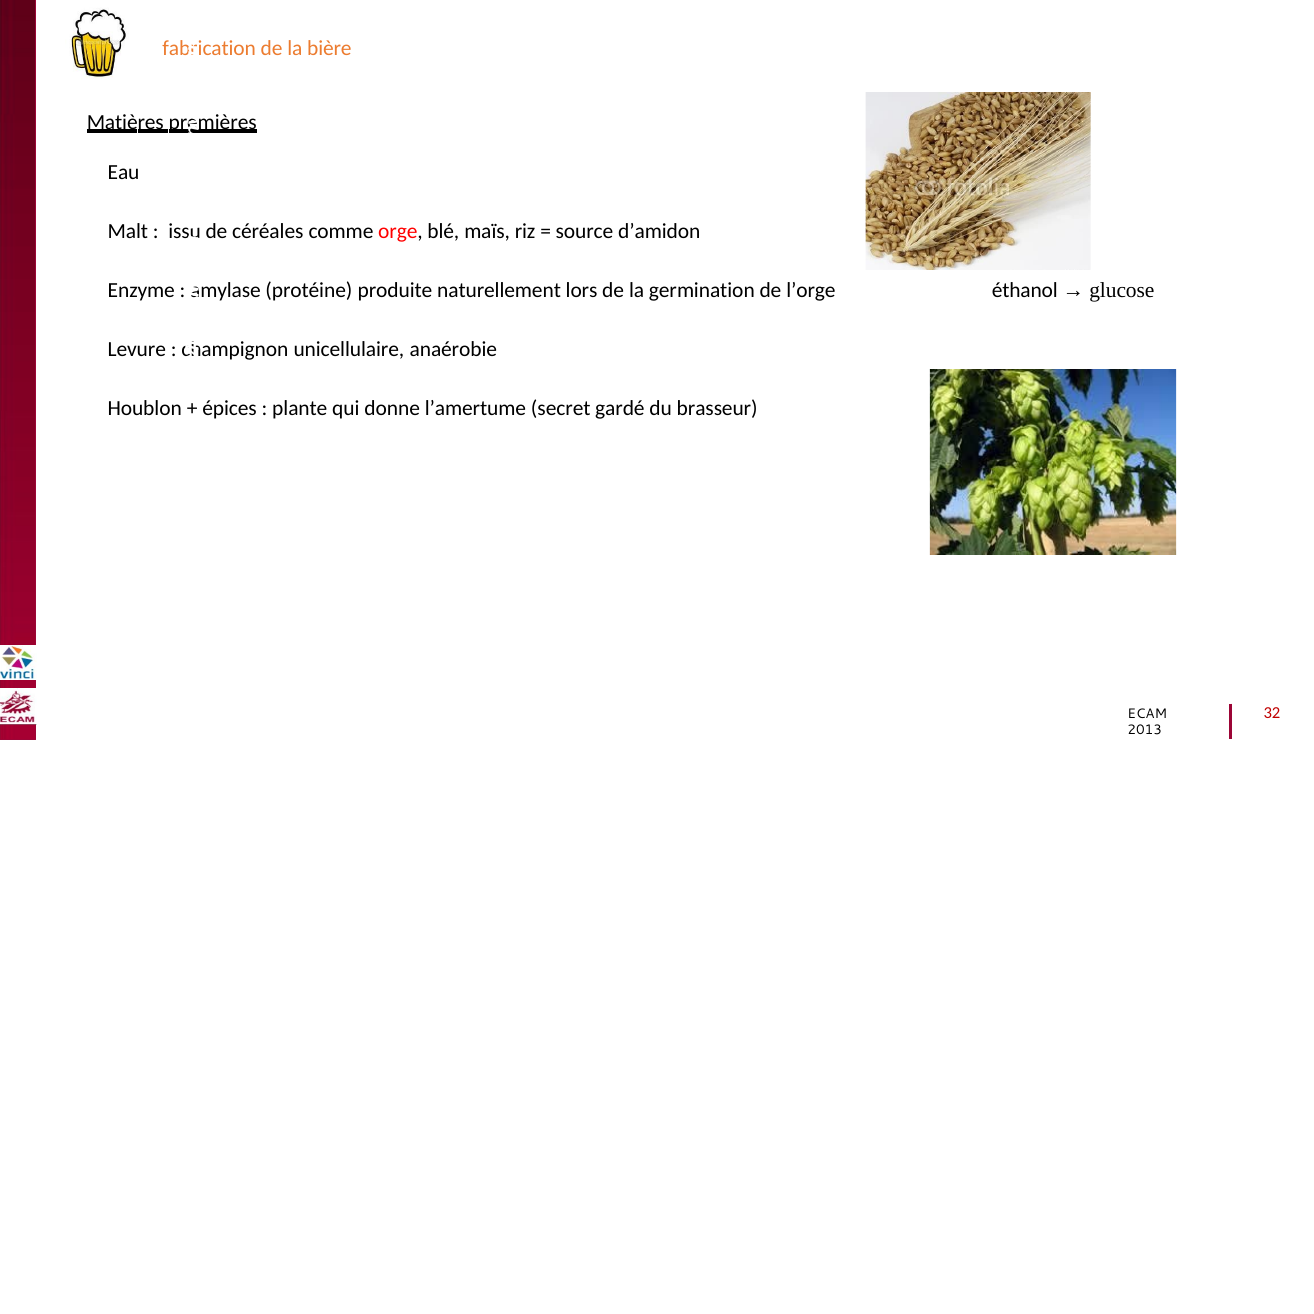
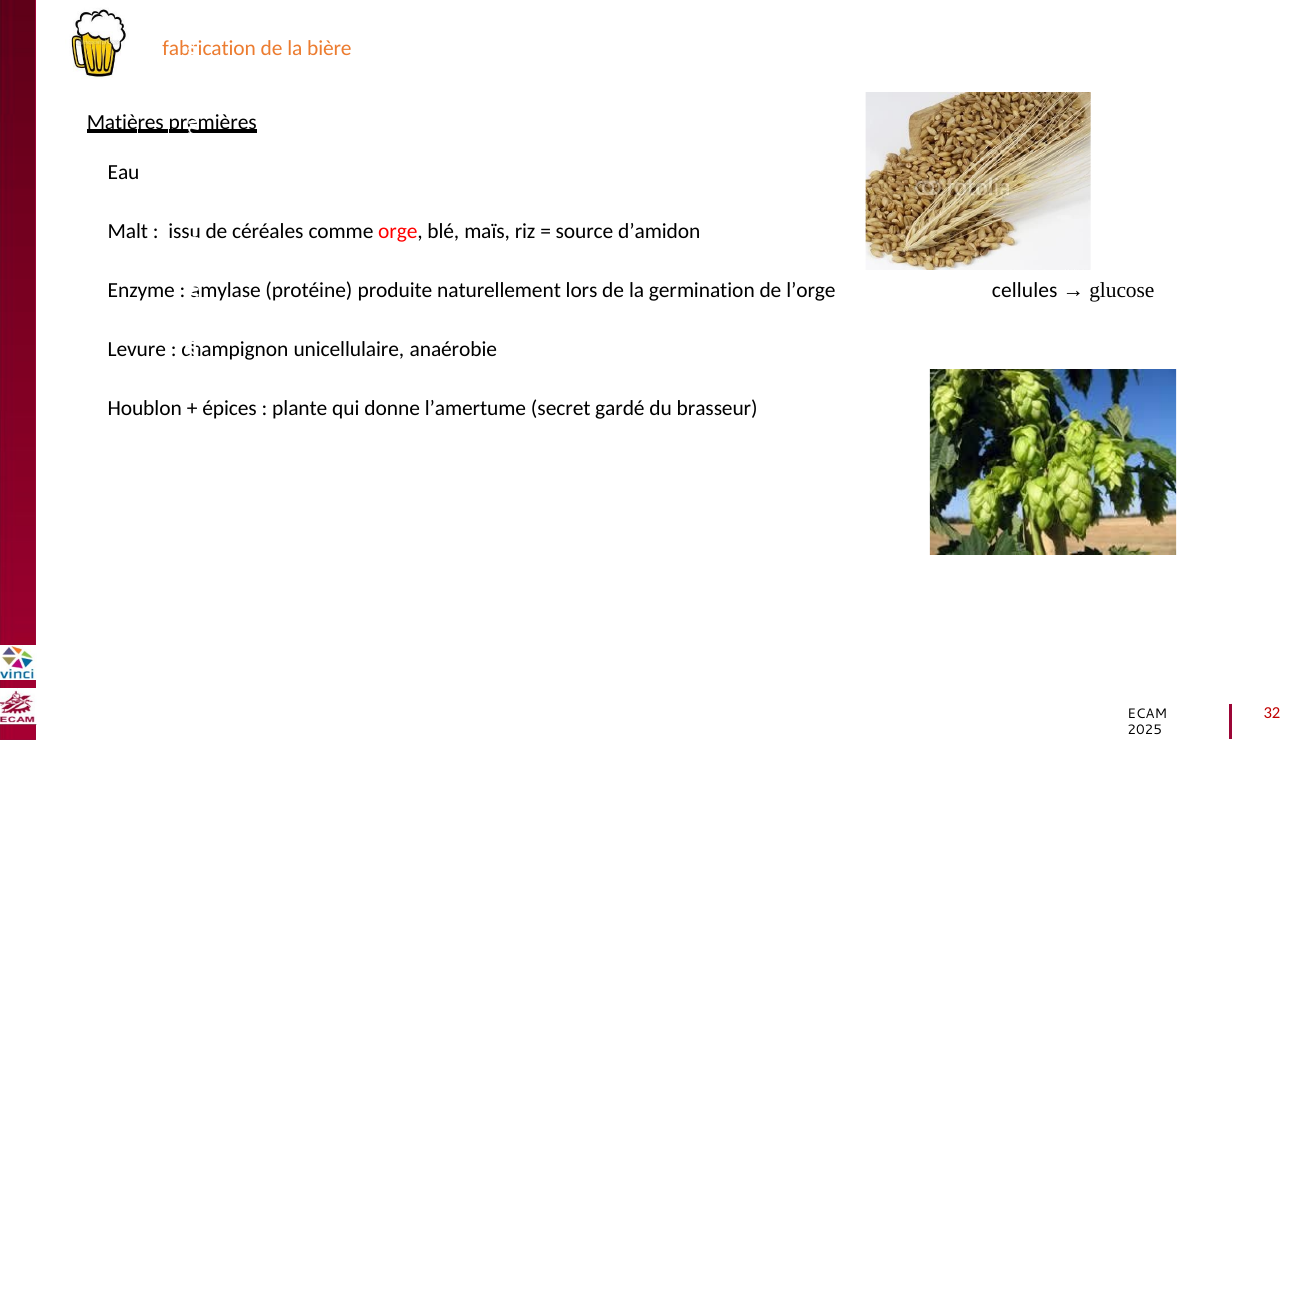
éthanol: éthanol -> cellules
2013: 2013 -> 2025
